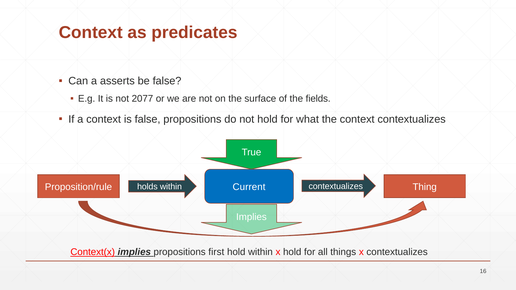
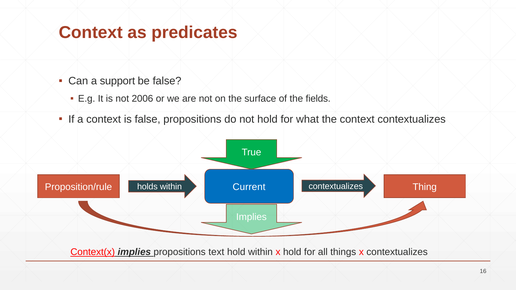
asserts: asserts -> support
2077: 2077 -> 2006
first: first -> text
